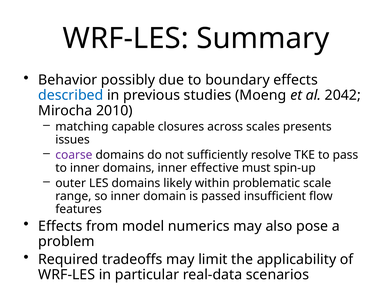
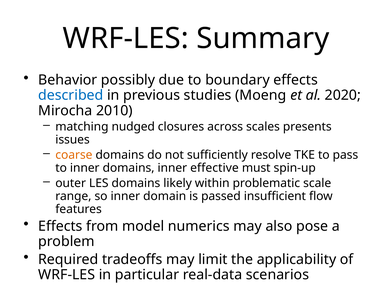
2042: 2042 -> 2020
capable: capable -> nudged
coarse colour: purple -> orange
